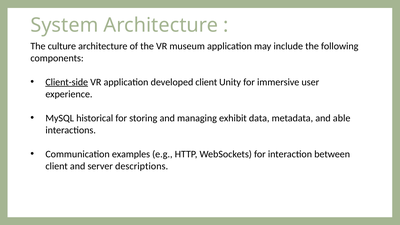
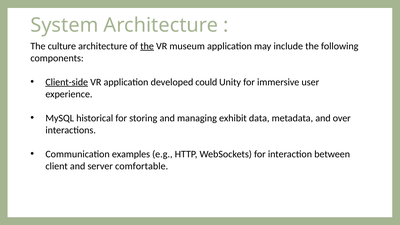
the at (147, 46) underline: none -> present
developed client: client -> could
able: able -> over
descriptions: descriptions -> comfortable
